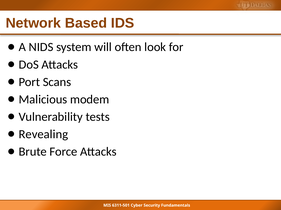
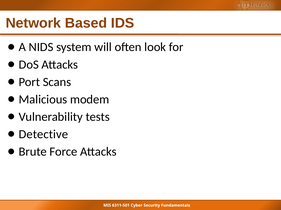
Revealing: Revealing -> Detective
